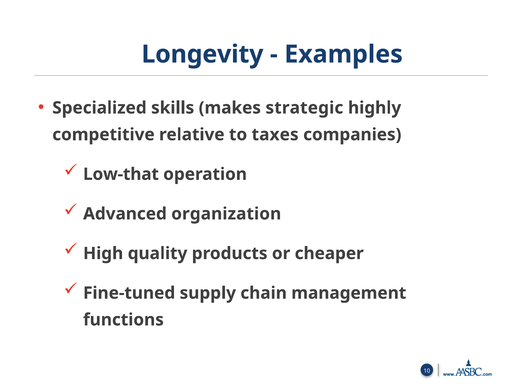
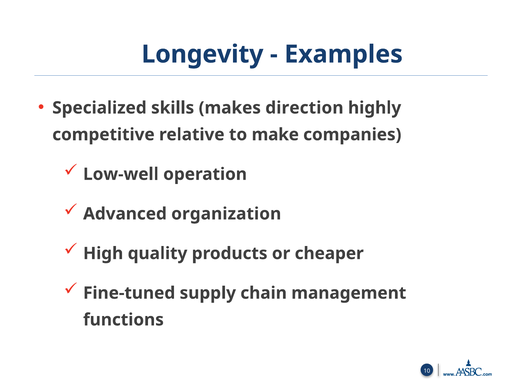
strategic: strategic -> direction
taxes: taxes -> make
Low-that: Low-that -> Low-well
